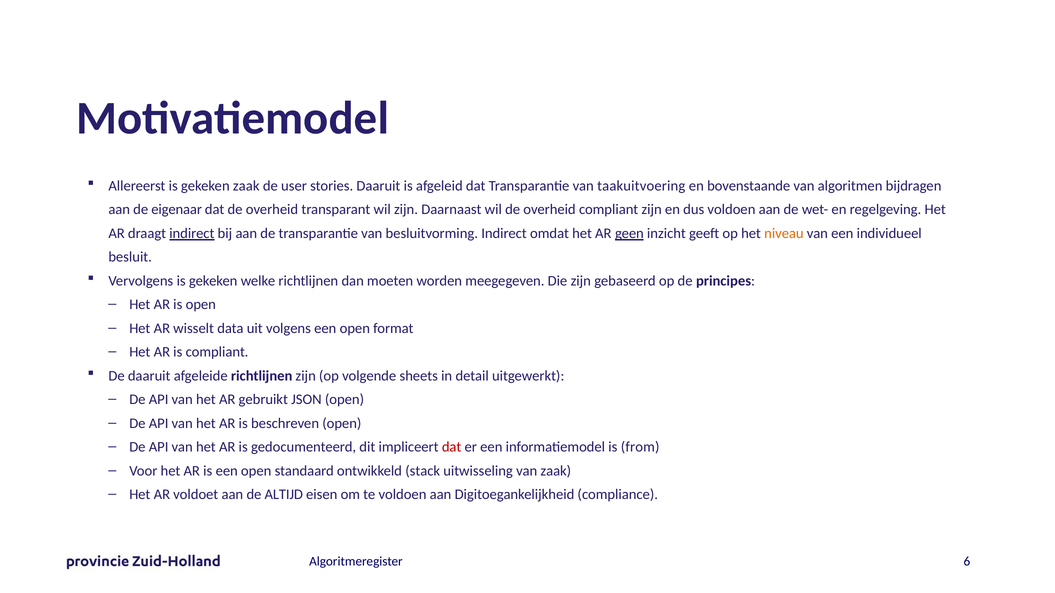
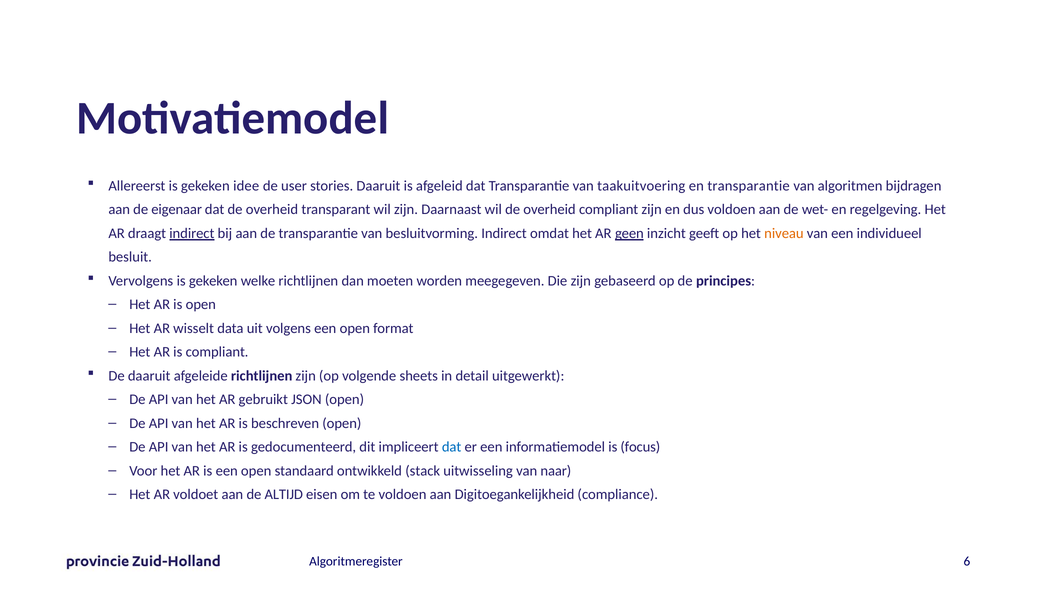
gekeken zaak: zaak -> idee
en bovenstaande: bovenstaande -> transparantie
dat at (452, 447) colour: red -> blue
from: from -> focus
van zaak: zaak -> naar
